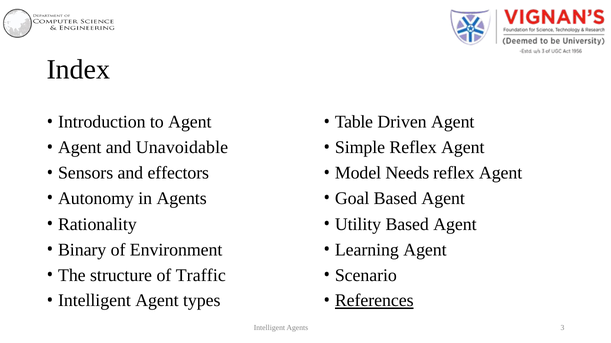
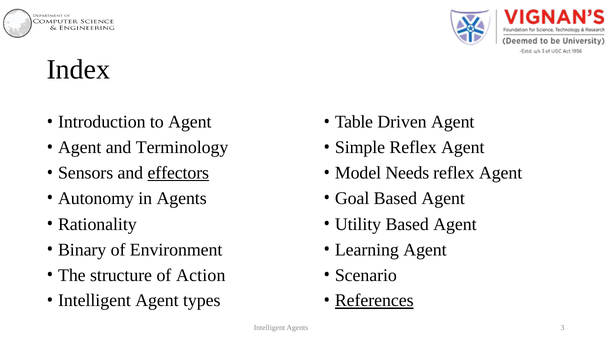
Unavoidable: Unavoidable -> Terminology
effectors underline: none -> present
Traffic: Traffic -> Action
